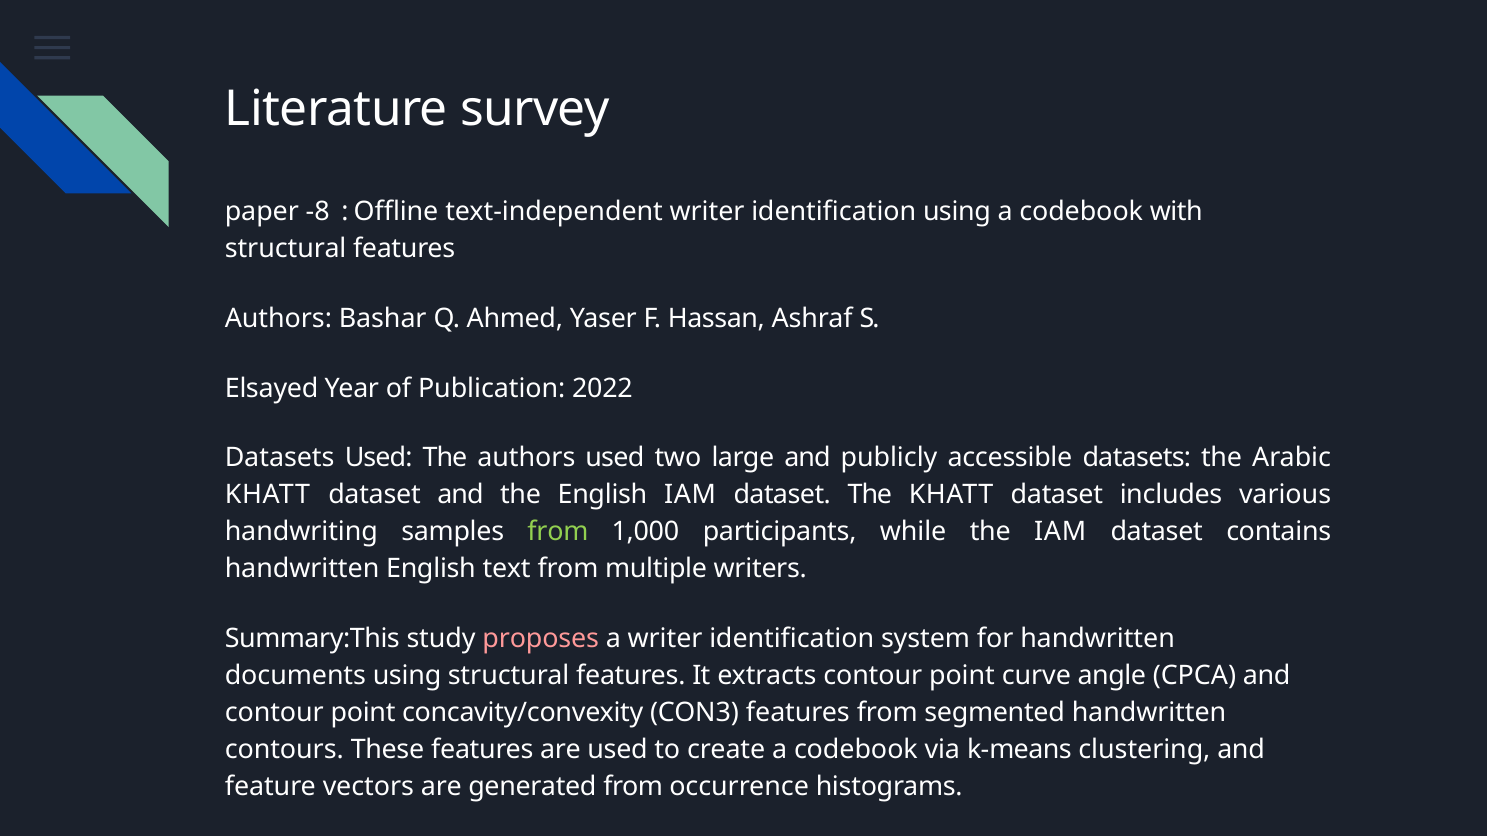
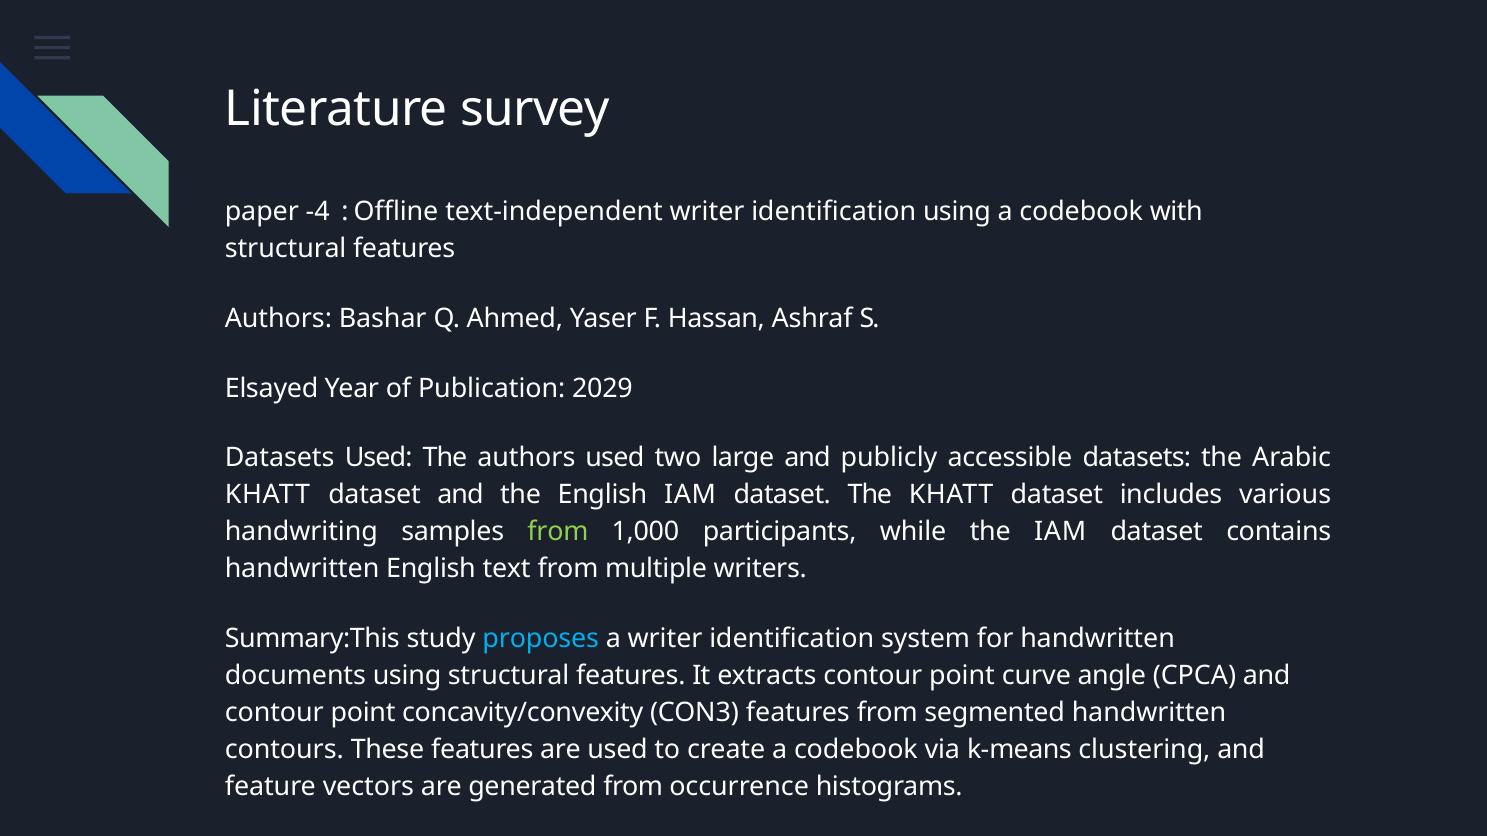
-8: -8 -> -4
2022: 2022 -> 2029
proposes colour: pink -> light blue
